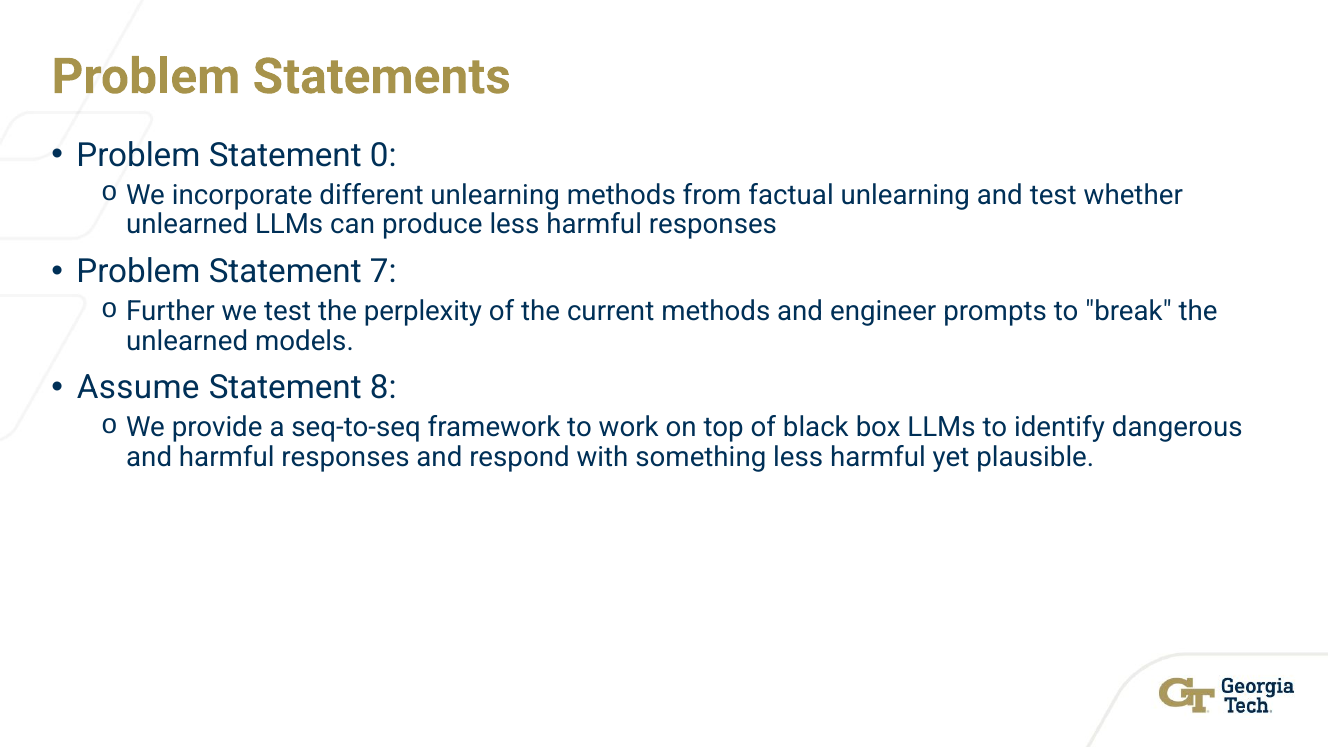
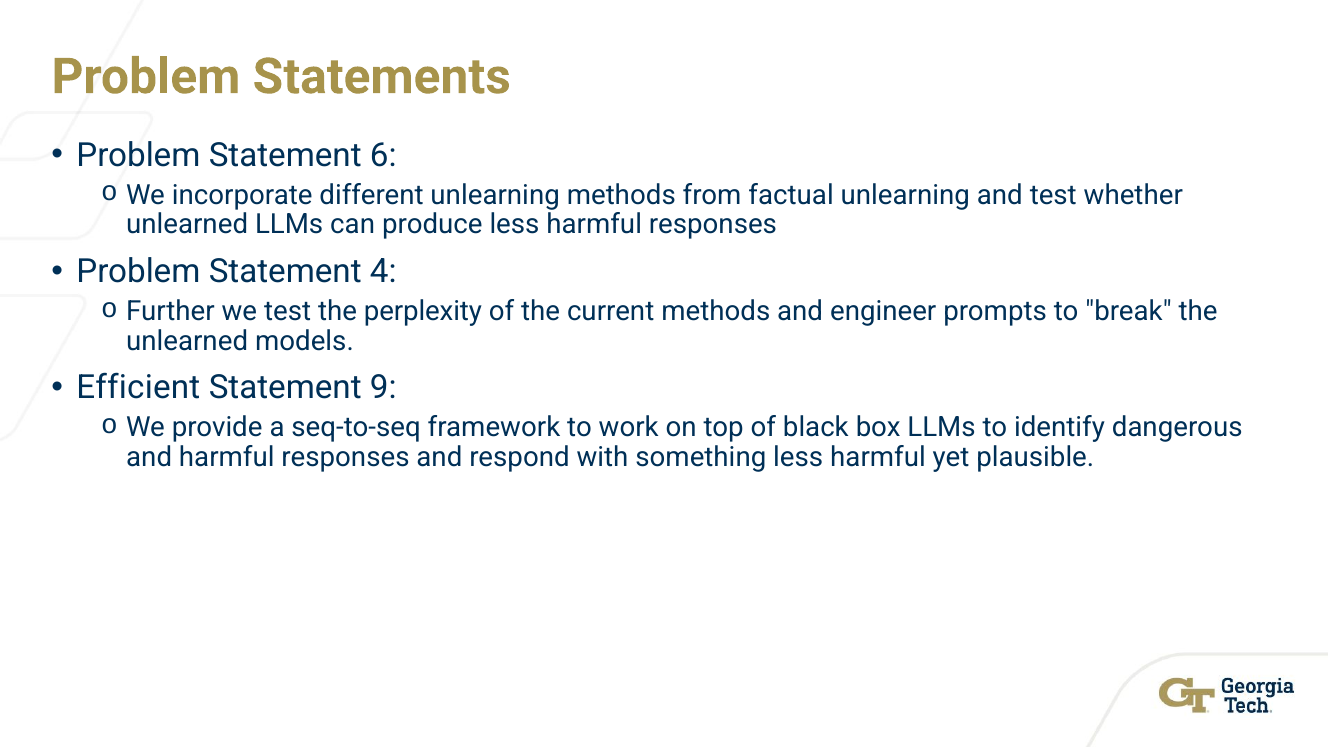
0: 0 -> 6
7: 7 -> 4
Assume: Assume -> Efficient
8: 8 -> 9
